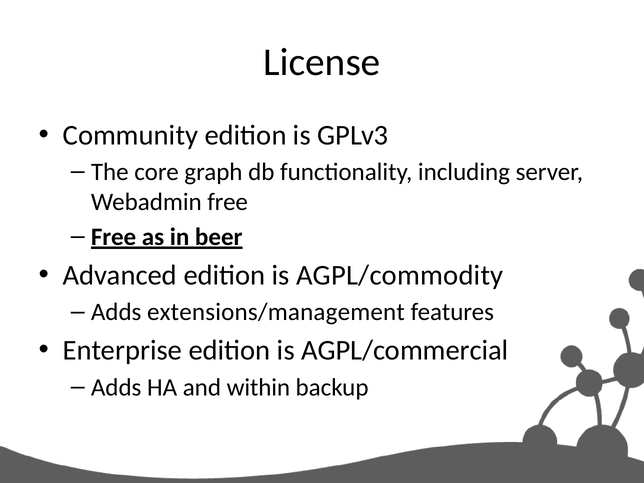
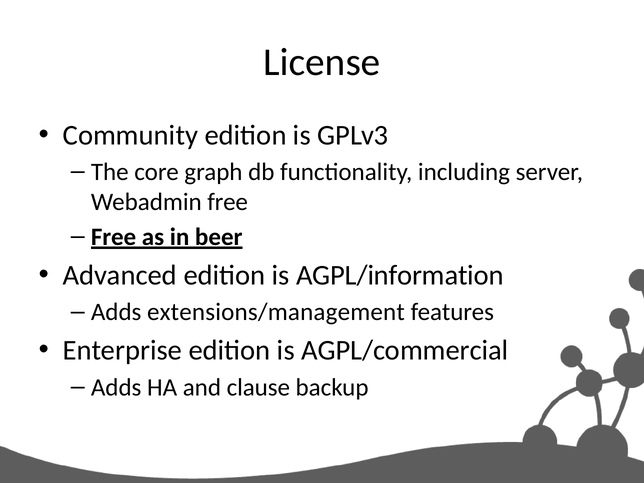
AGPL/commodity: AGPL/commodity -> AGPL/information
within: within -> clause
